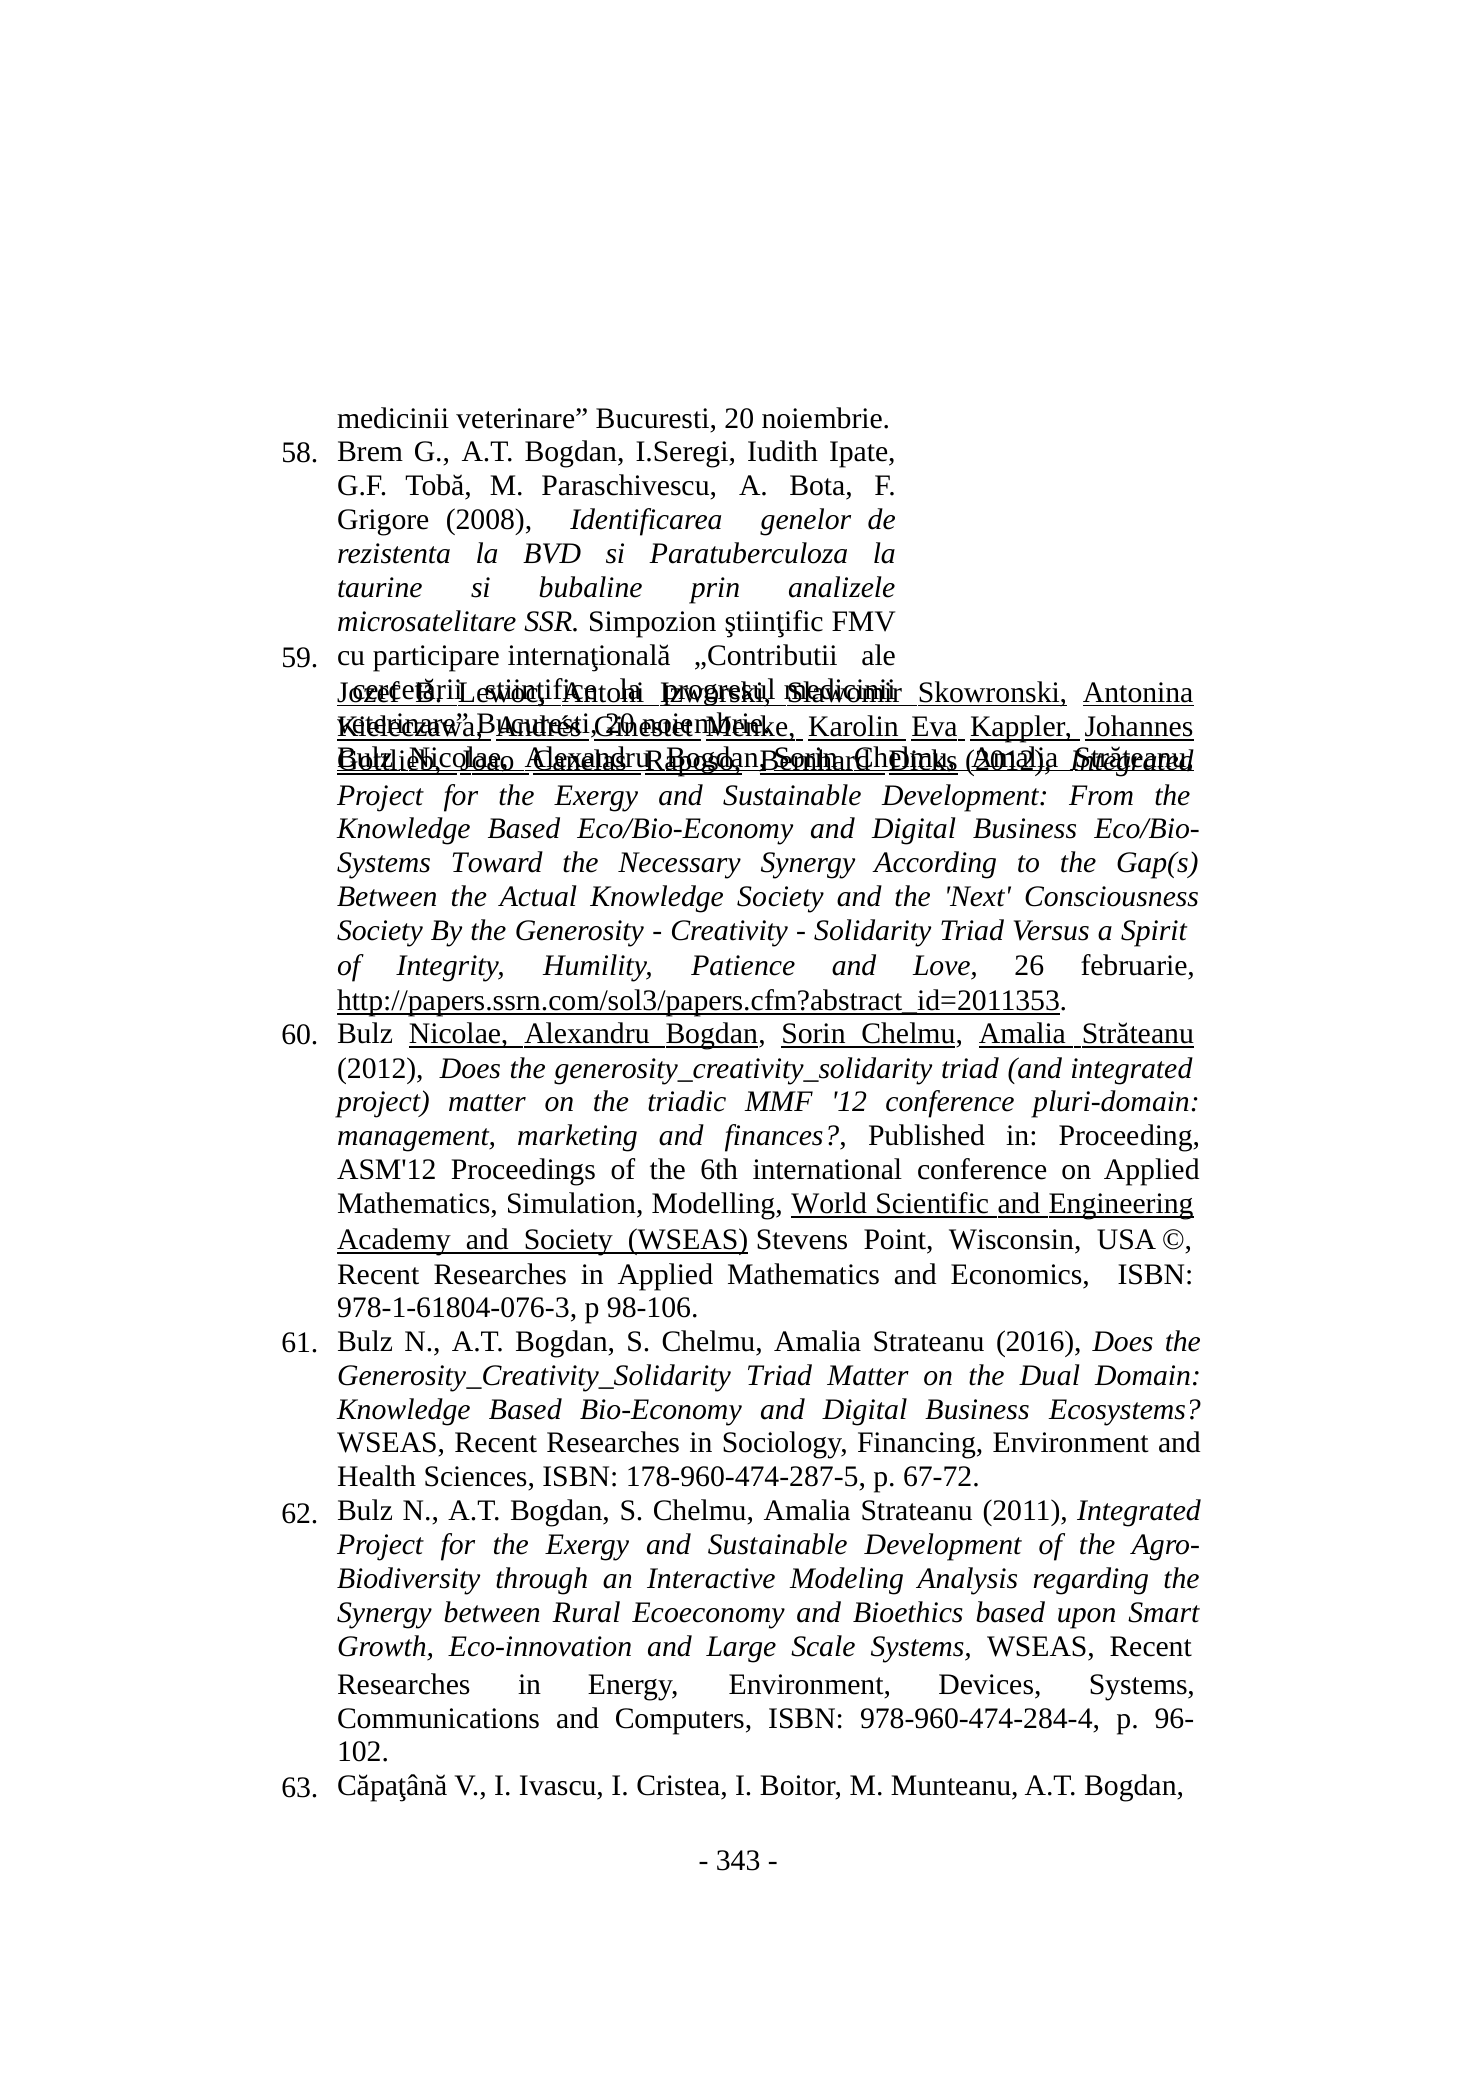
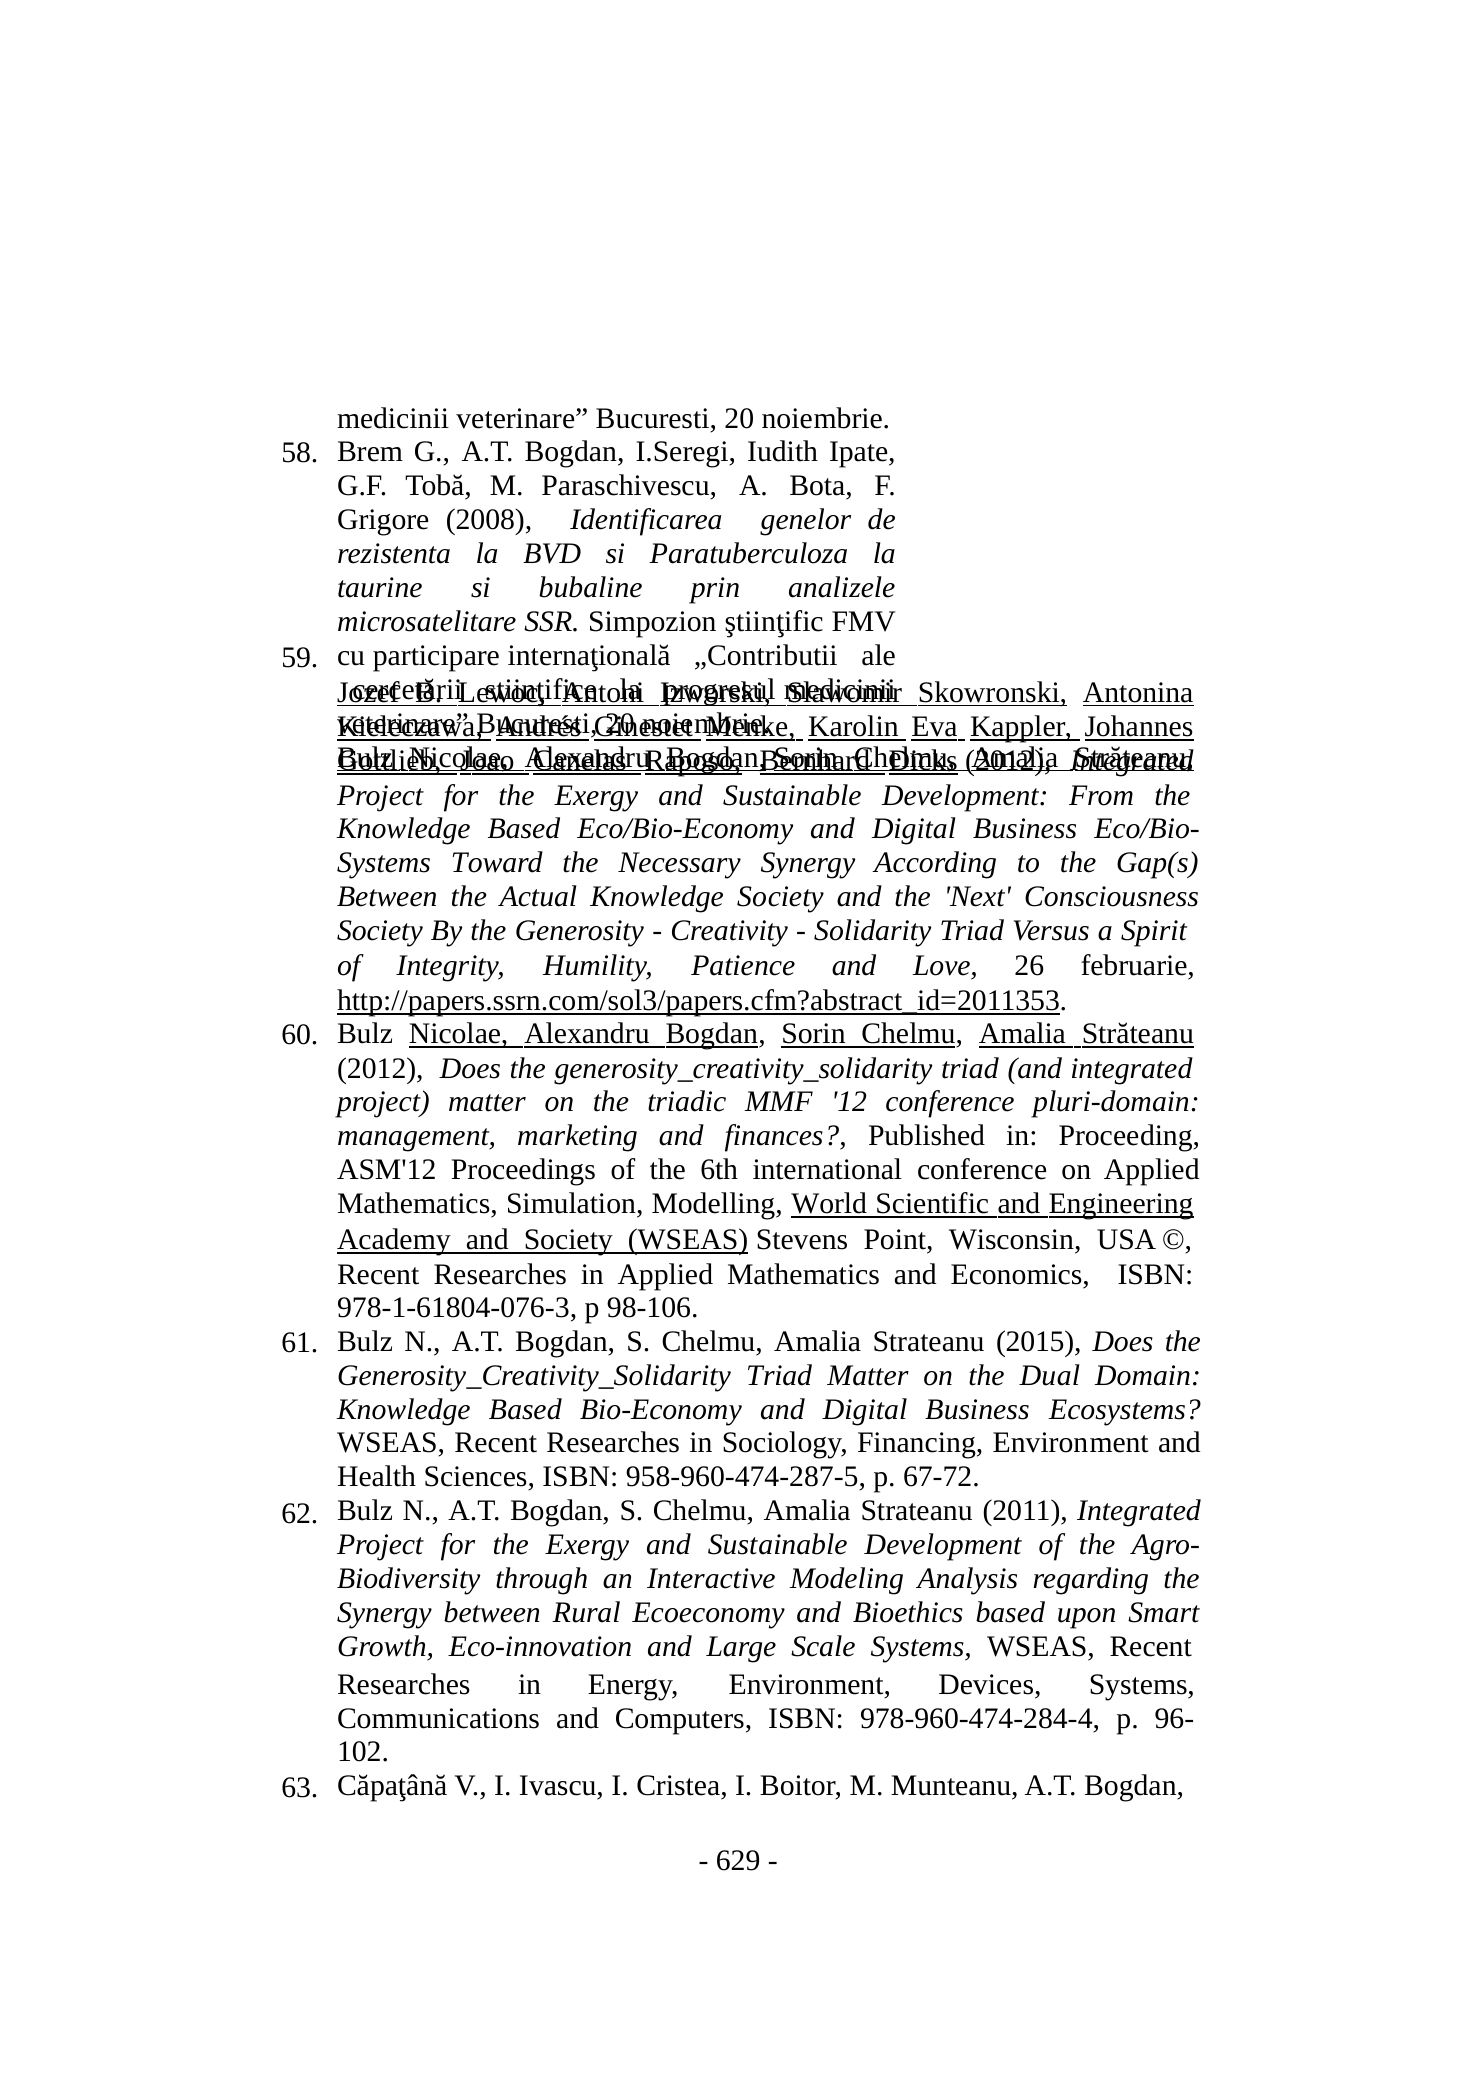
2016: 2016 -> 2015
178-960-474-287-5: 178-960-474-287-5 -> 958-960-474-287-5
343: 343 -> 629
